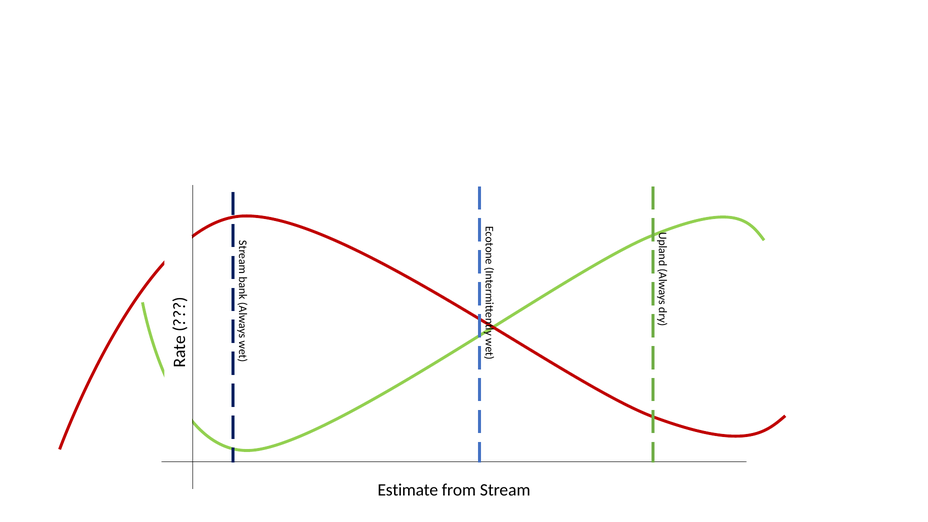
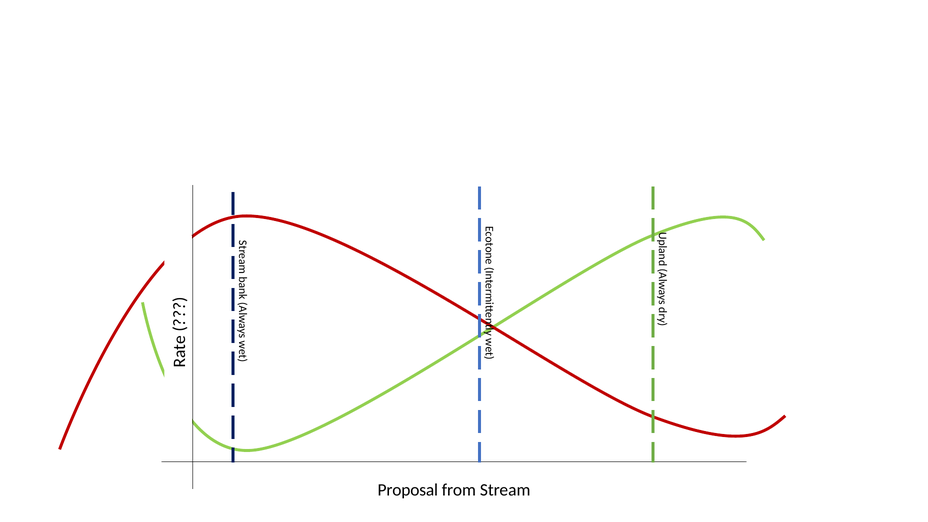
Estimate: Estimate -> Proposal
